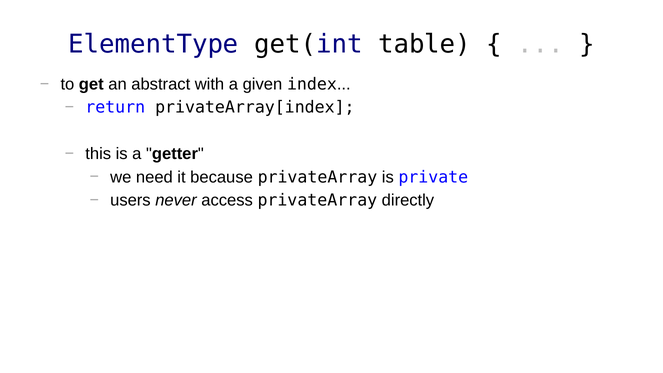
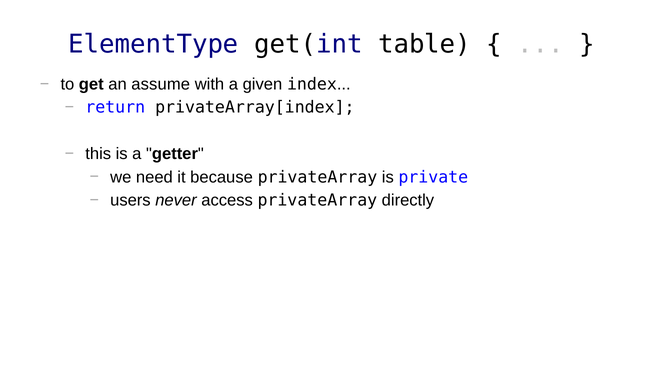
abstract: abstract -> assume
